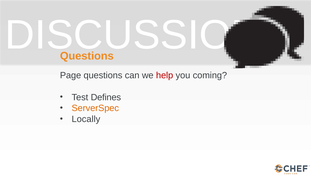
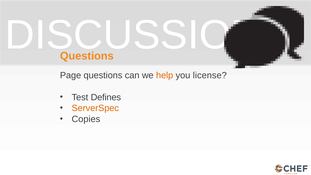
help colour: red -> orange
coming: coming -> license
Locally: Locally -> Copies
